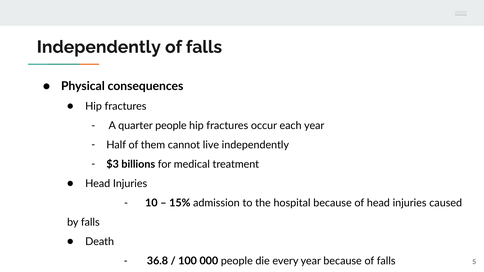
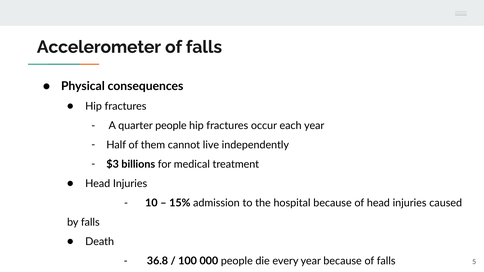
Independently at (99, 47): Independently -> Accelerometer
